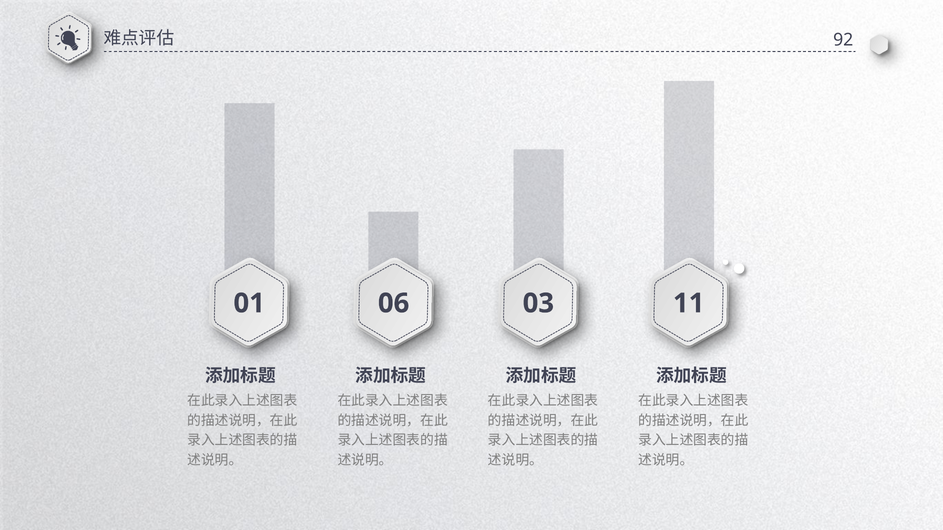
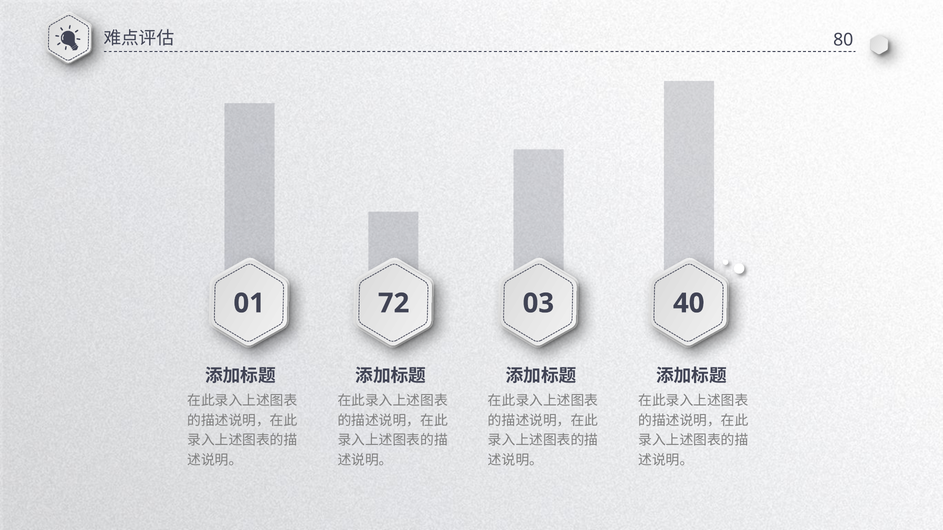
92: 92 -> 80
06: 06 -> 72
11: 11 -> 40
